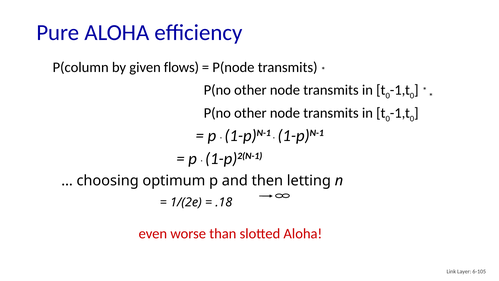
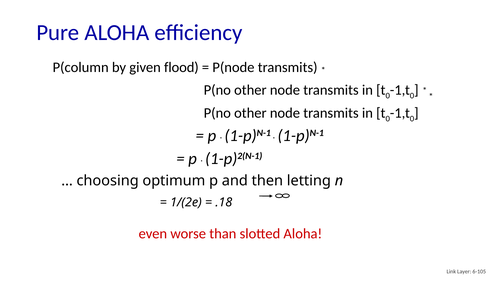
flows: flows -> flood
